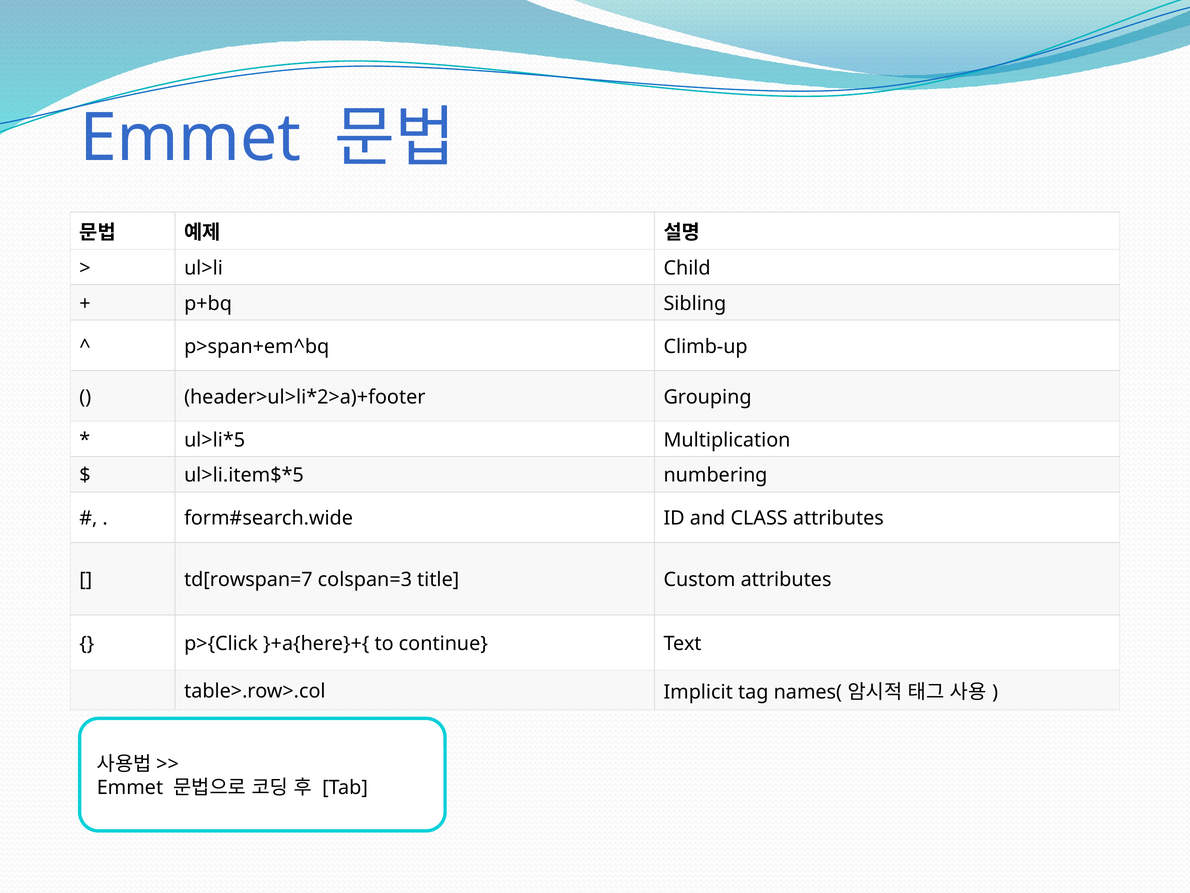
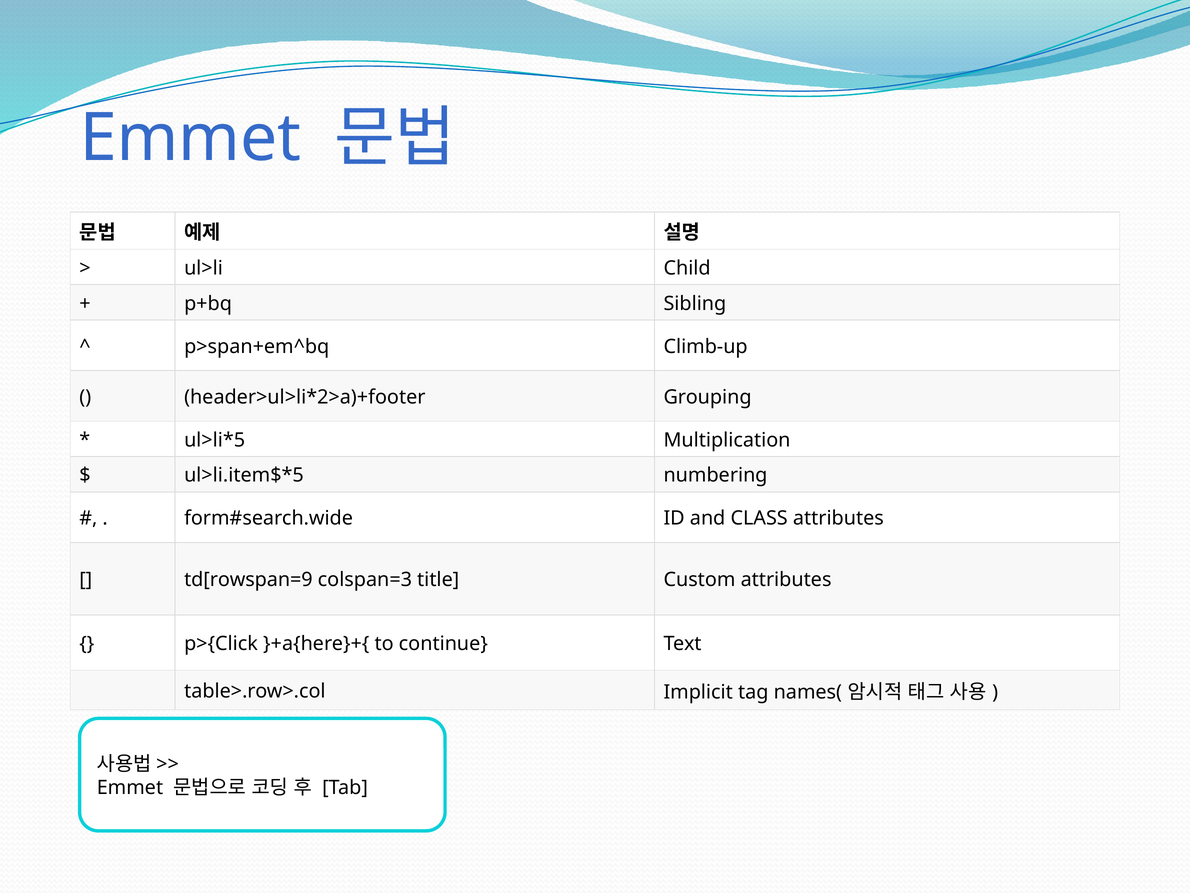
td[rowspan=7: td[rowspan=7 -> td[rowspan=9
